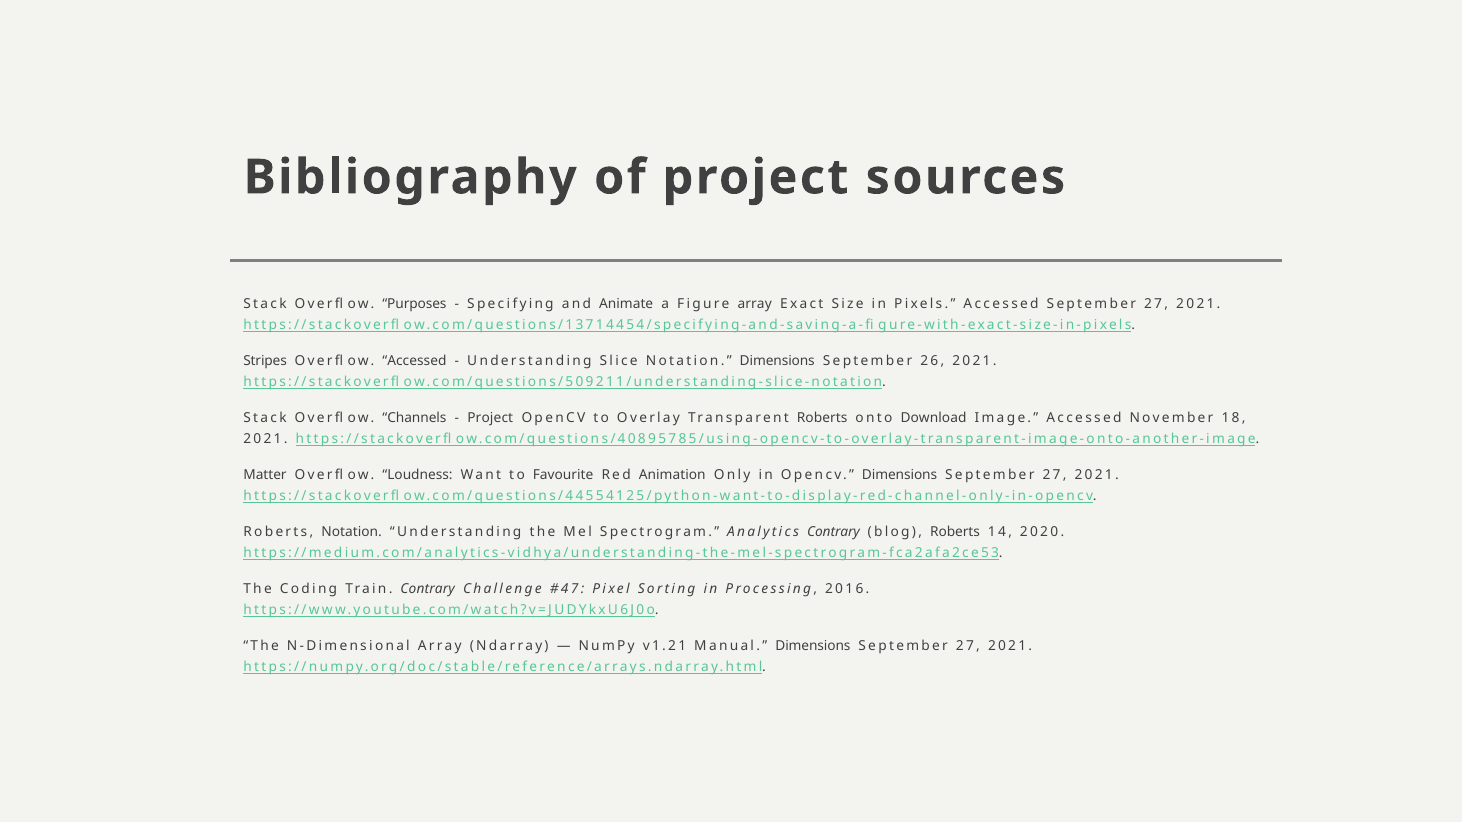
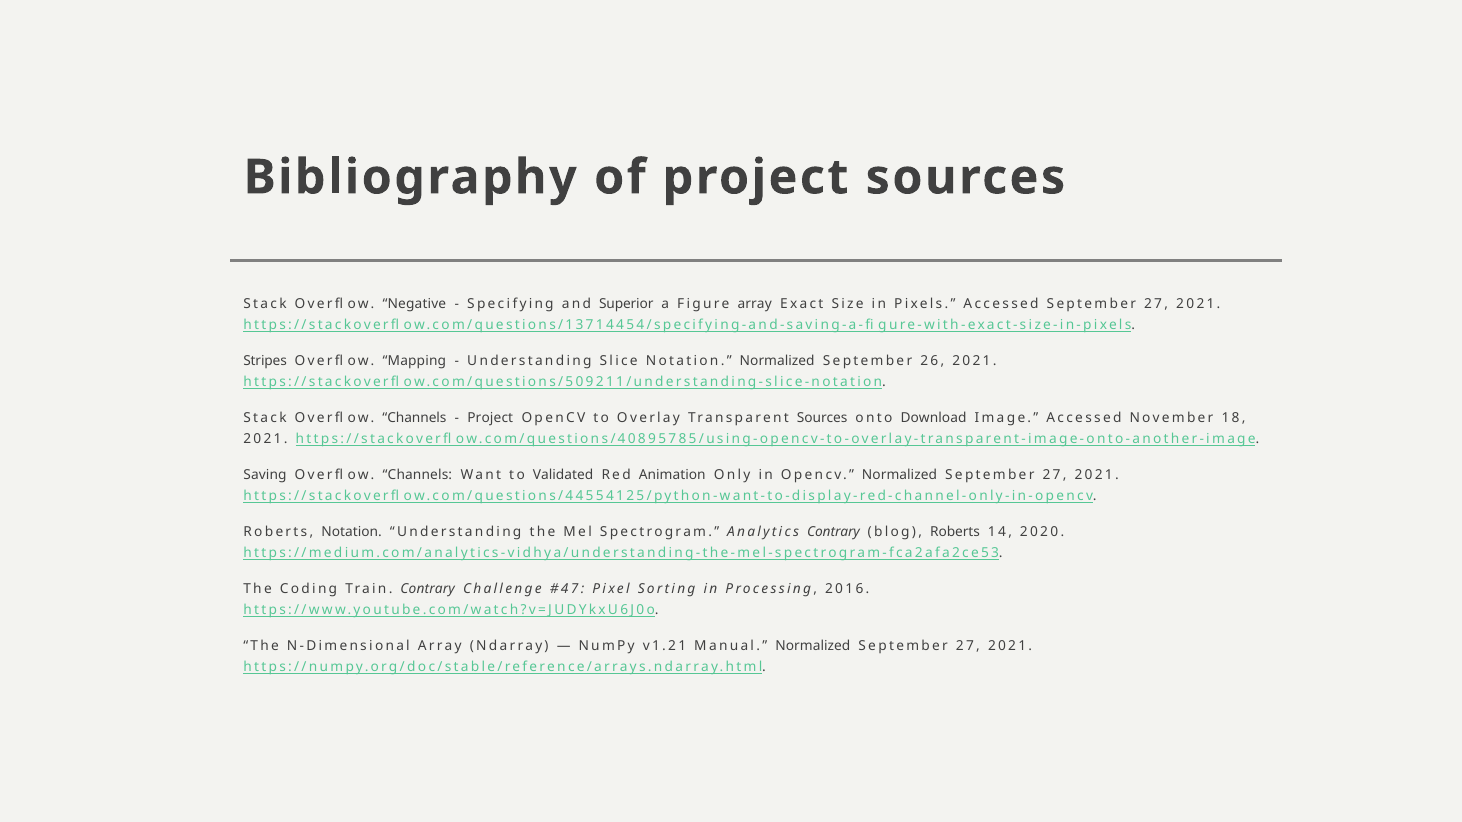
Purposes: Purposes -> Negative
Animate: Animate -> Superior
Accessed at (414, 361): Accessed -> Mapping
Notation Dimensions: Dimensions -> Normalized
Transparent Roberts: Roberts -> Sources
Matter: Matter -> Saving
Loudness at (417, 475): Loudness -> Channels
Favourite: Favourite -> Validated
Opencv Dimensions: Dimensions -> Normalized
Manual Dimensions: Dimensions -> Normalized
